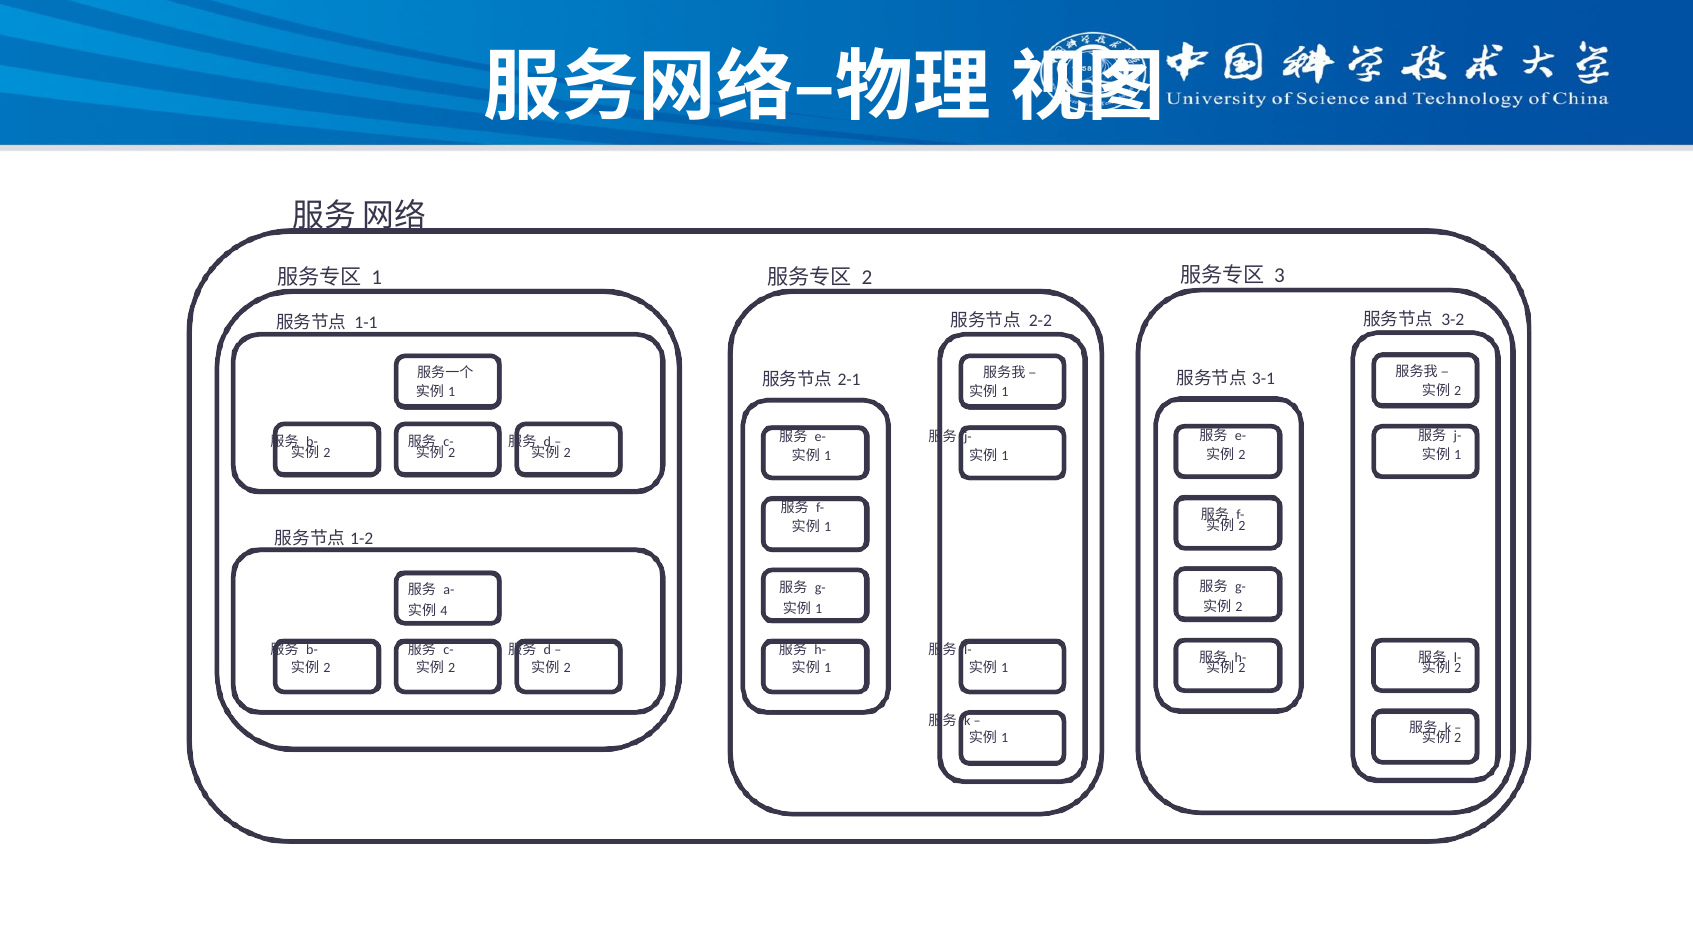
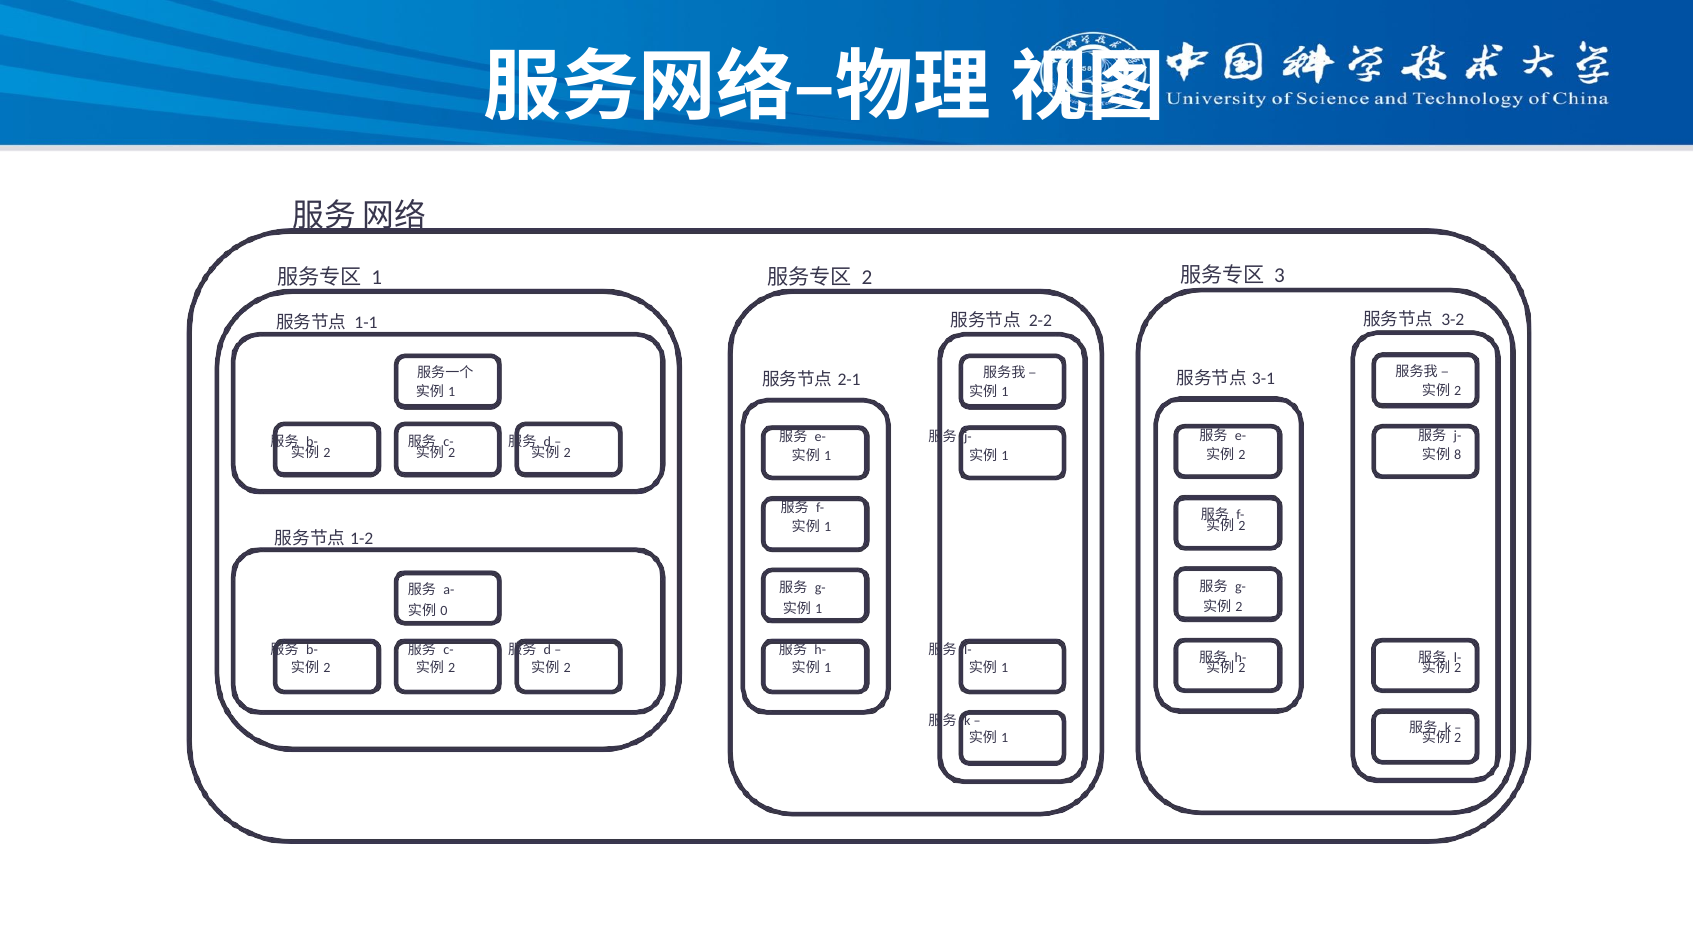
1 at (1458, 455): 1 -> 8
4: 4 -> 0
